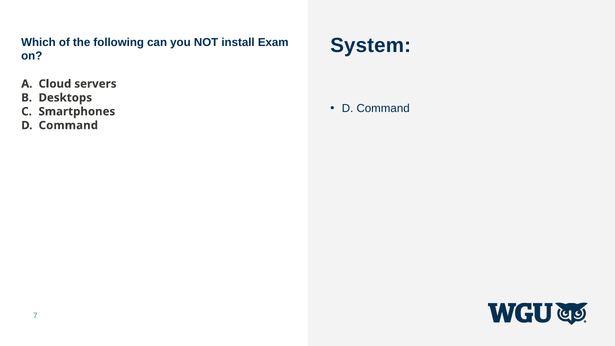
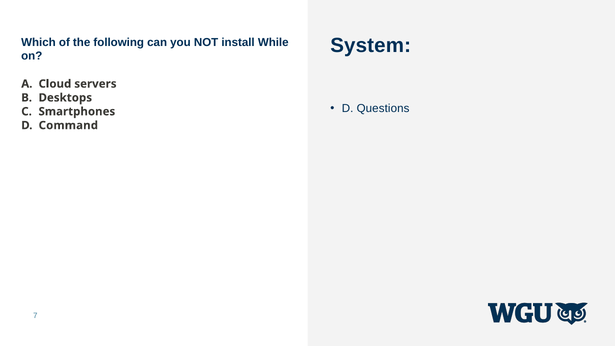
Exam: Exam -> While
Command at (383, 108): Command -> Questions
